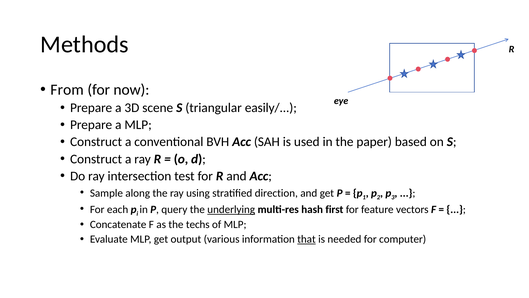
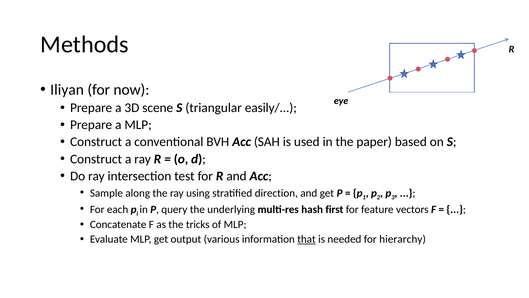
From: From -> Iliyan
underlying underline: present -> none
techs: techs -> tricks
computer: computer -> hierarchy
